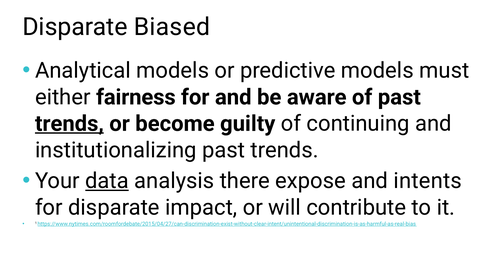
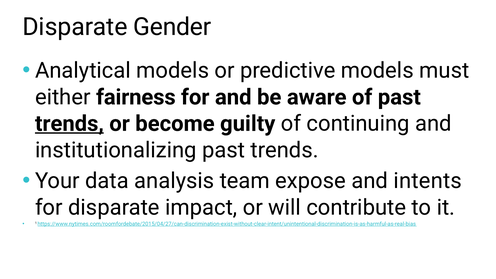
Biased: Biased -> Gender
data underline: present -> none
there: there -> team
